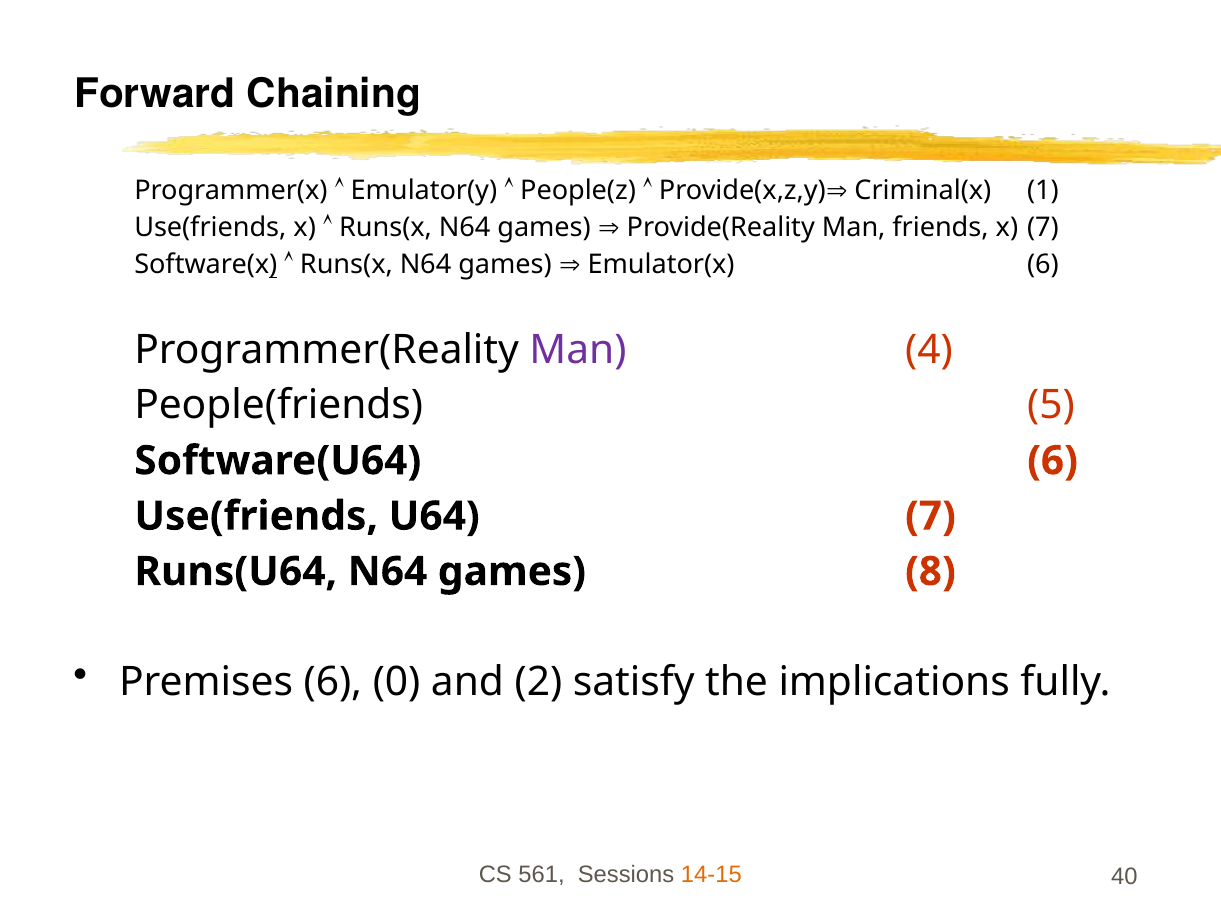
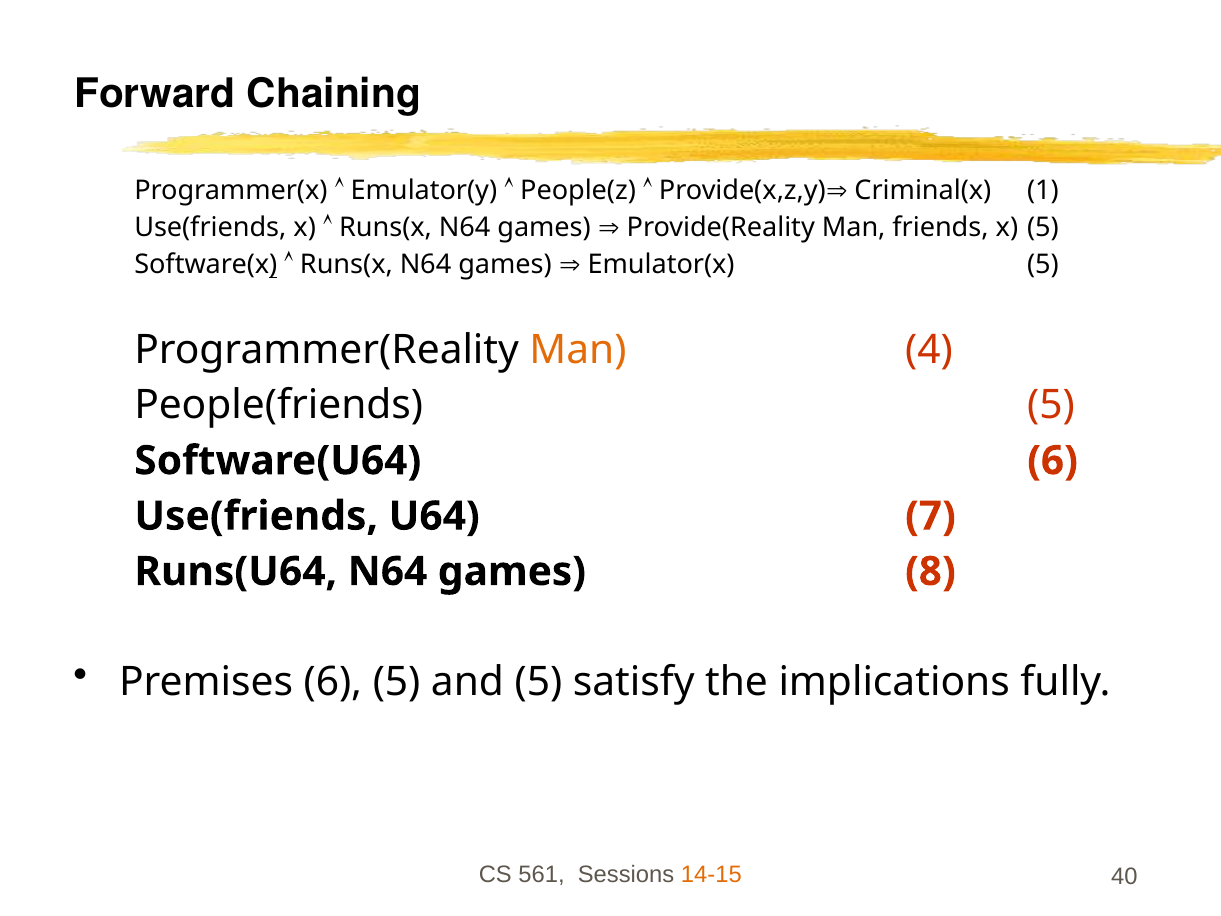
x 7: 7 -> 5
Emulator(x 6: 6 -> 5
Man at (578, 350) colour: purple -> orange
6 0: 0 -> 5
and 2: 2 -> 5
